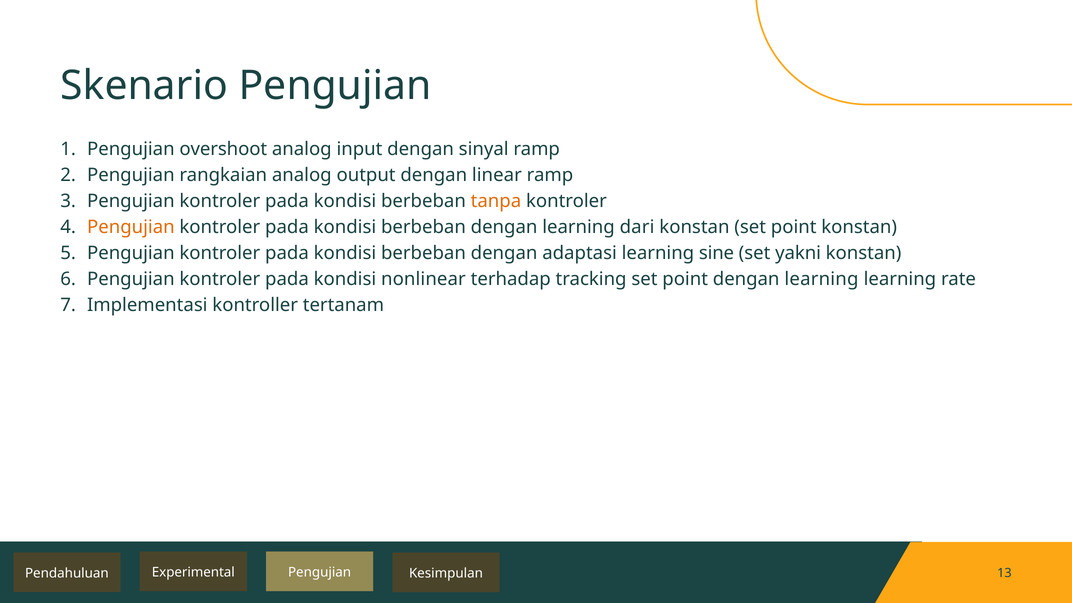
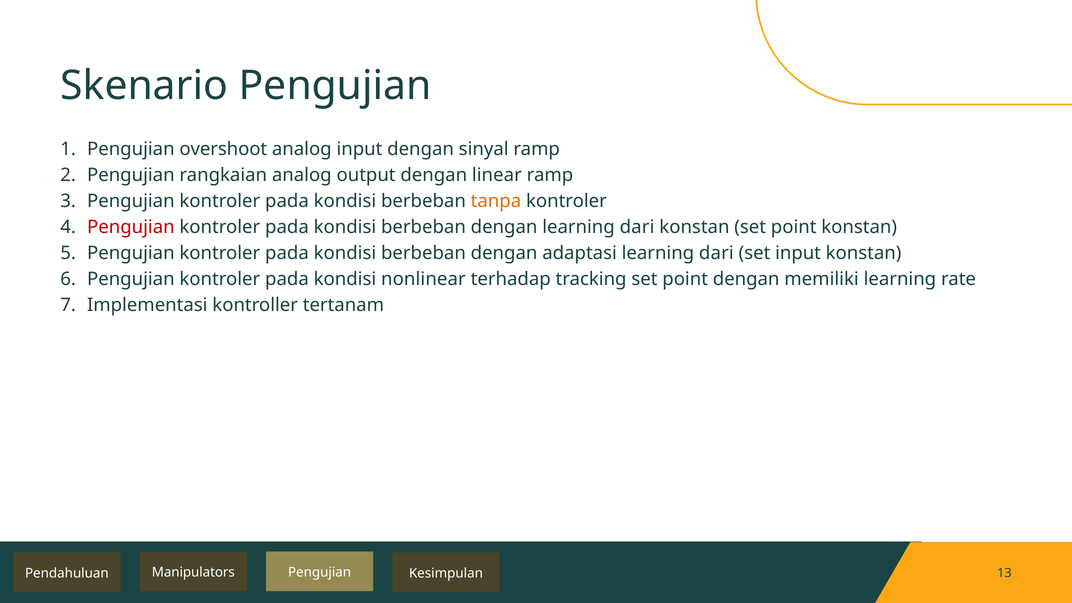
Pengujian at (131, 227) colour: orange -> red
adaptasi learning sine: sine -> dari
set yakni: yakni -> input
point dengan learning: learning -> memiliki
Experimental: Experimental -> Manipulators
